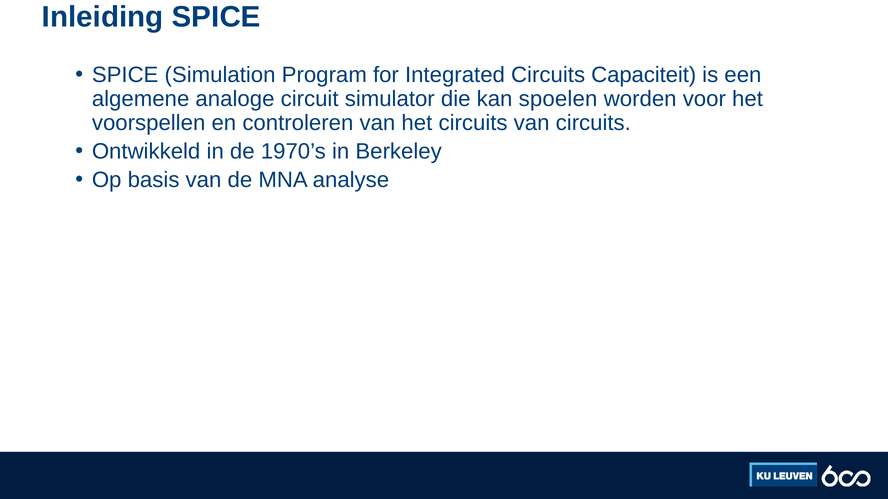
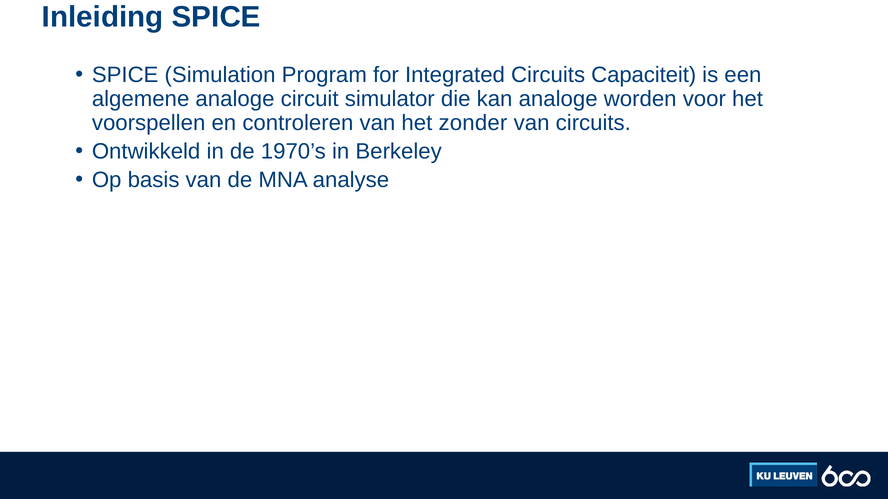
kan spoelen: spoelen -> analoge
het circuits: circuits -> zonder
